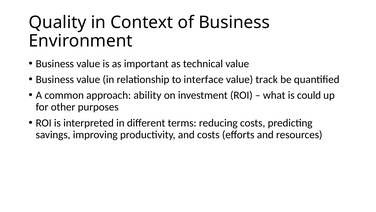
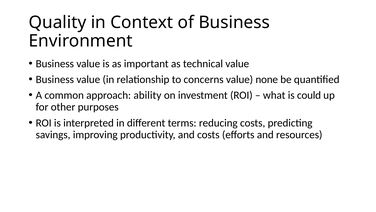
interface: interface -> concerns
track: track -> none
